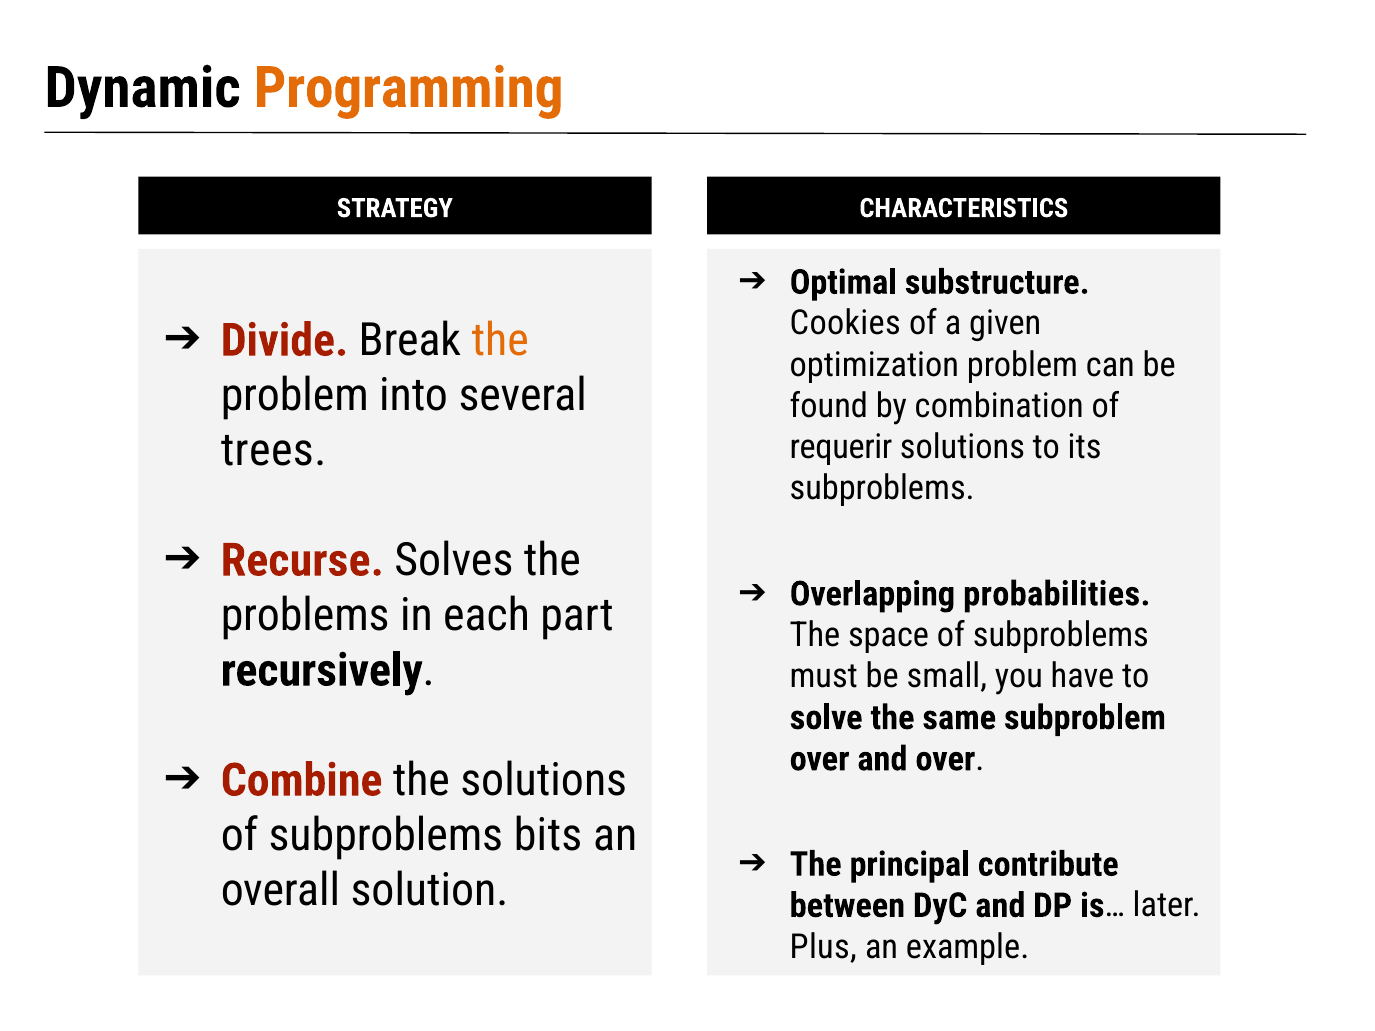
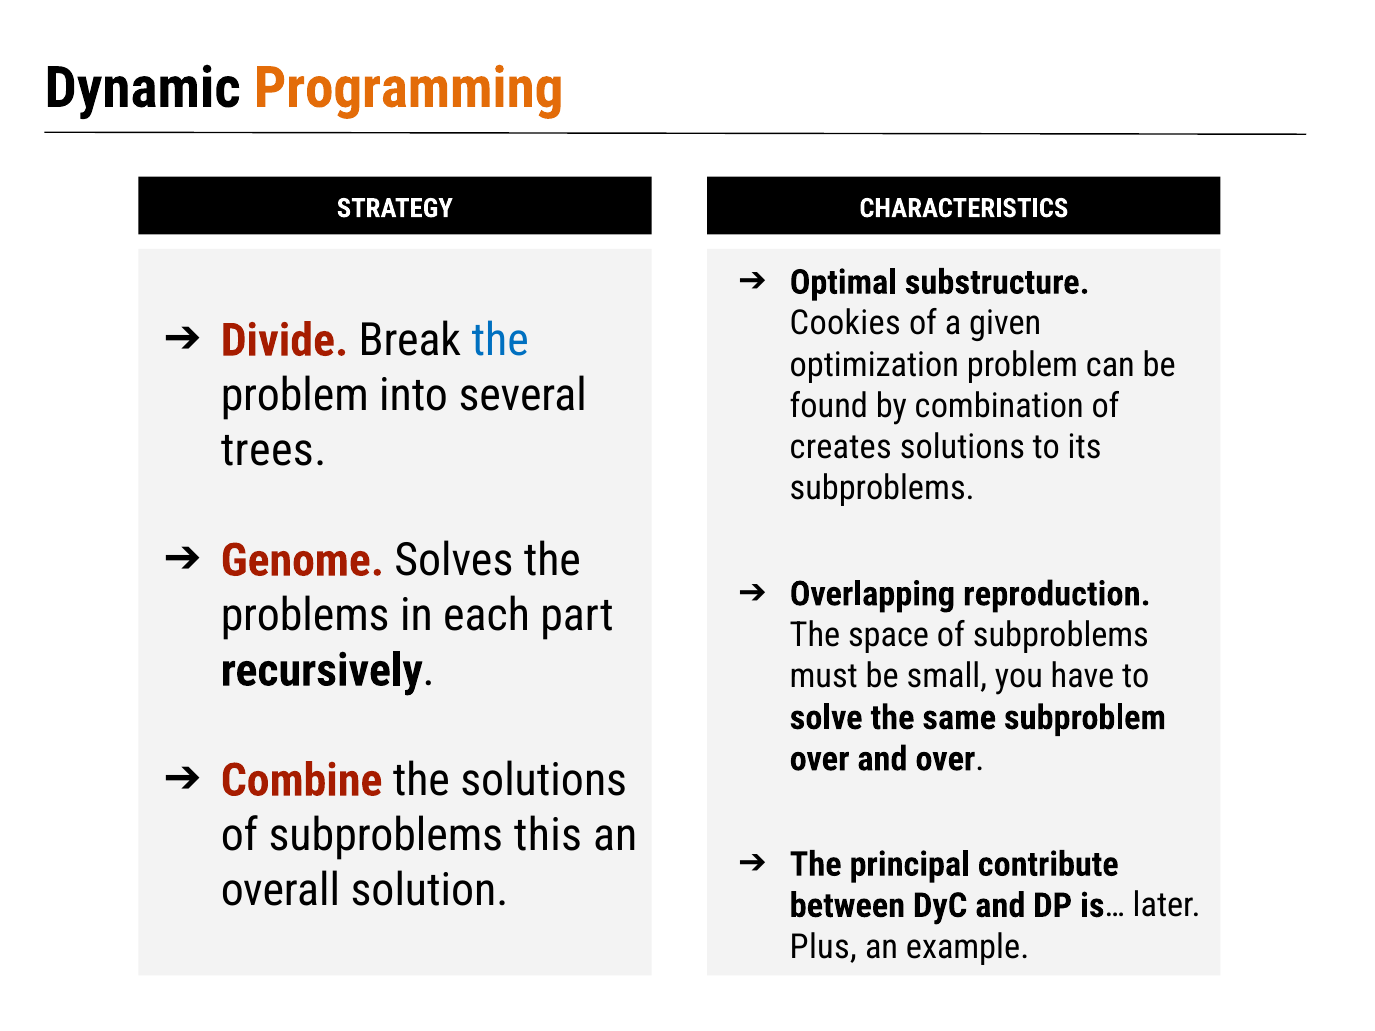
the at (500, 341) colour: orange -> blue
requerir: requerir -> creates
Recurse: Recurse -> Genome
probabilities: probabilities -> reproduction
bits: bits -> this
